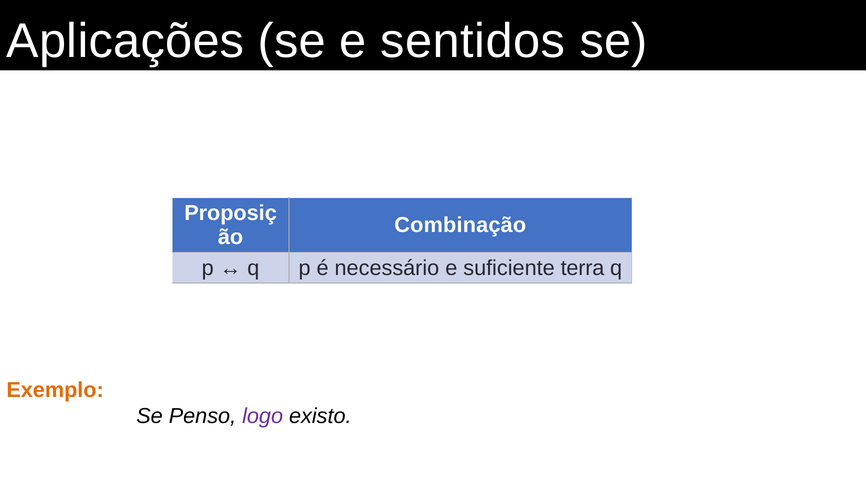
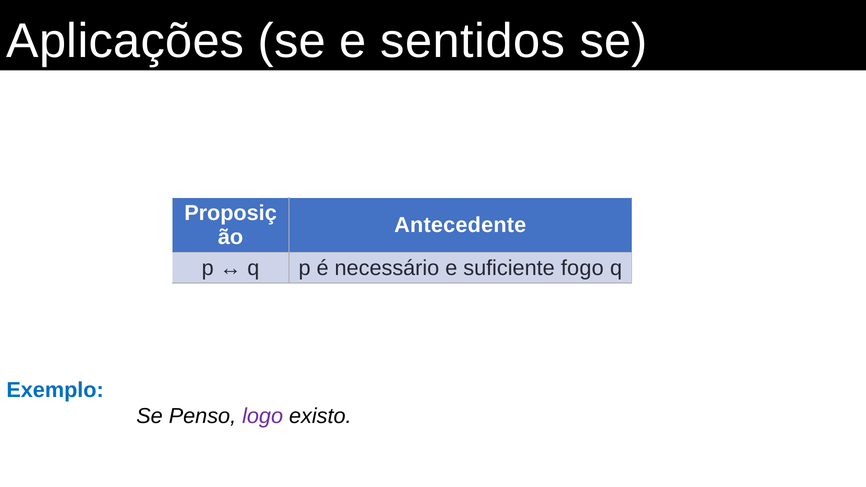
Combinação: Combinação -> Antecedente
terra: terra -> fogo
Exemplo colour: orange -> blue
